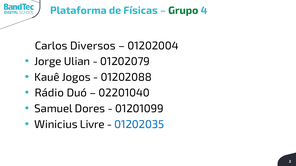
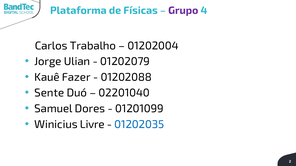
Grupo colour: green -> purple
Diversos: Diversos -> Trabalho
Jogos: Jogos -> Fazer
Rádio: Rádio -> Sente
